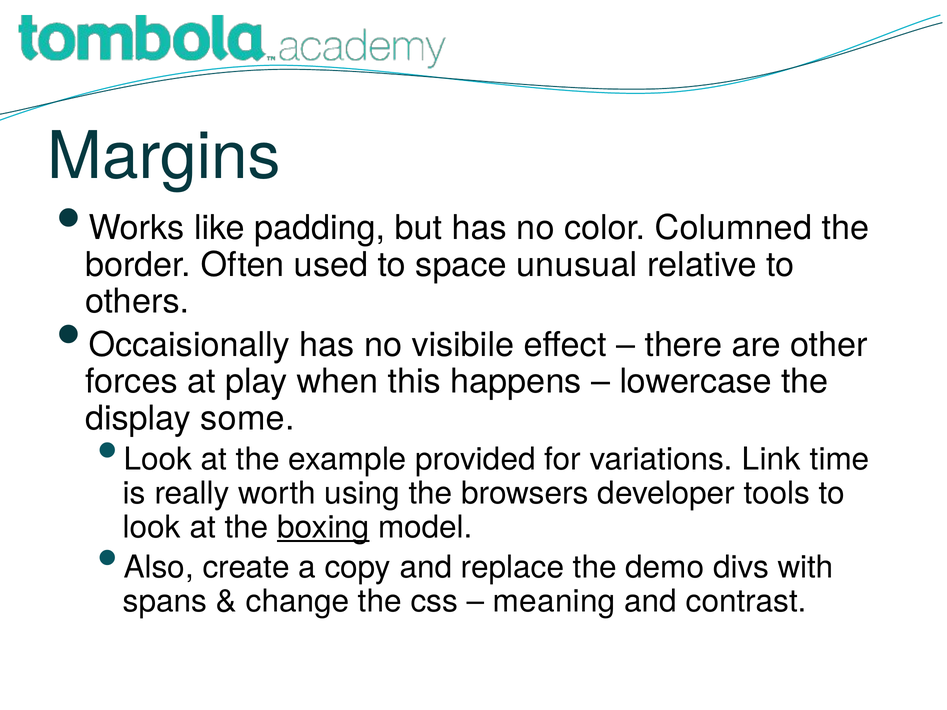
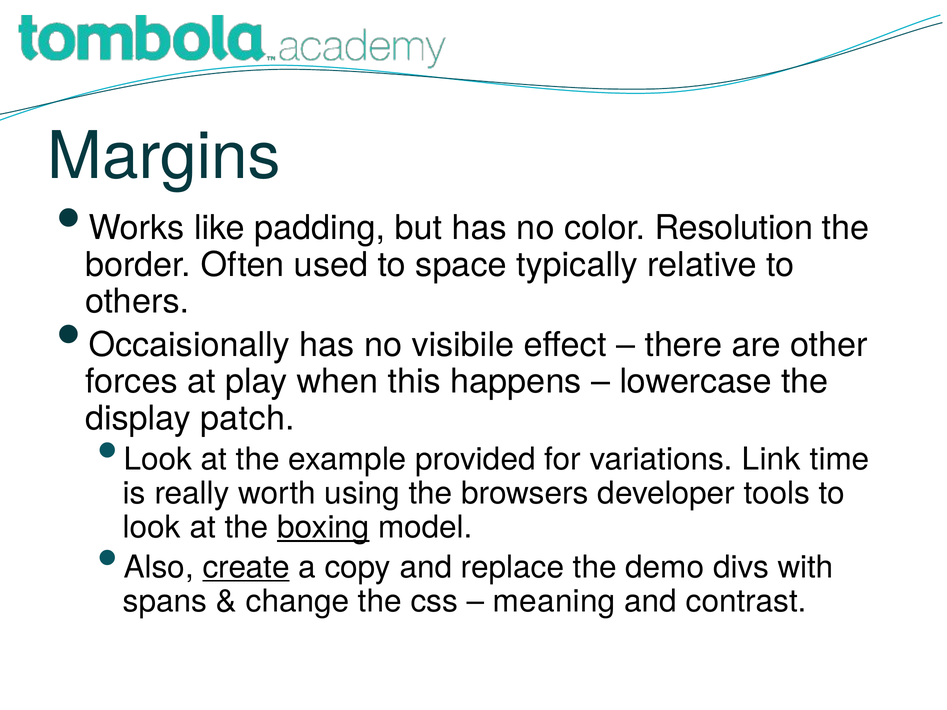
Columned: Columned -> Resolution
unusual: unusual -> typically
some: some -> patch
create underline: none -> present
